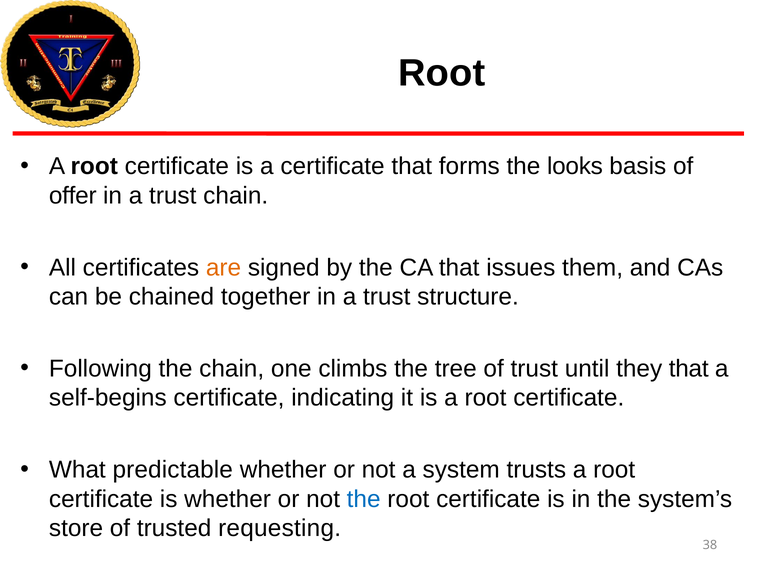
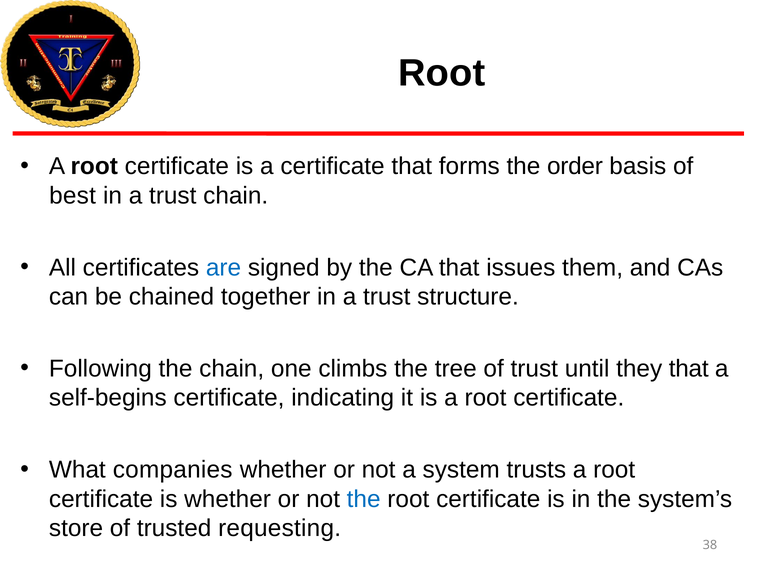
looks: looks -> order
offer: offer -> best
are colour: orange -> blue
predictable: predictable -> companies
